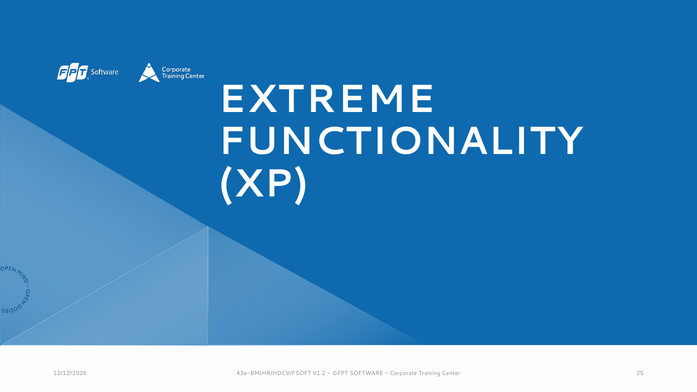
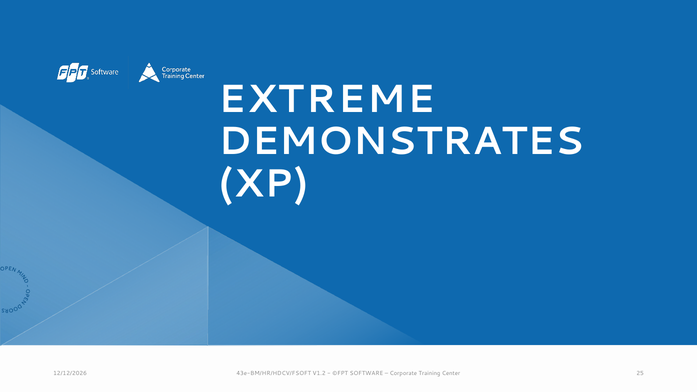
FUNCTIONALITY: FUNCTIONALITY -> DEMONSTRATES
